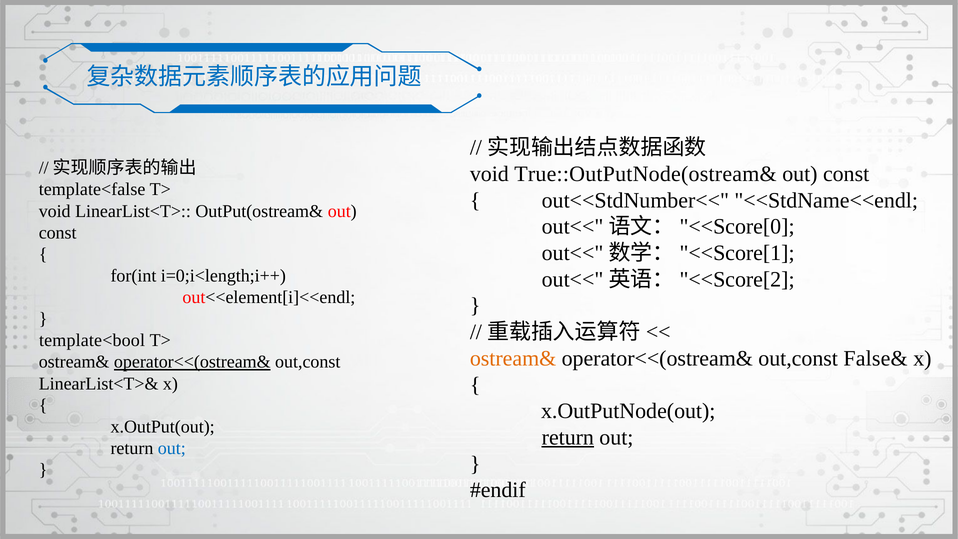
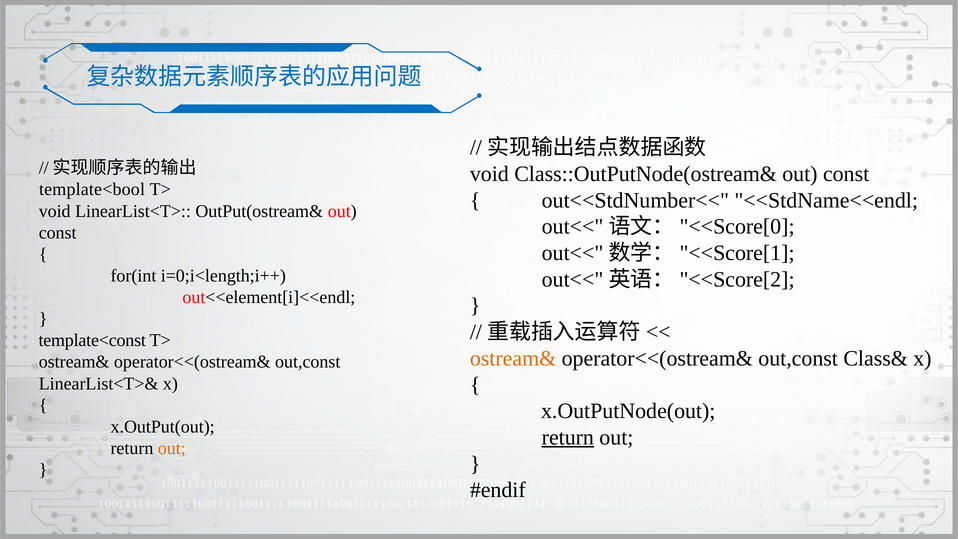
True::OutPutNode(ostream&: True::OutPutNode(ostream& -> Class::OutPutNode(ostream&
template<false: template<false -> template<bool
template<bool: template<bool -> template<const
False&: False& -> Class&
operator<<(ostream& at (192, 362) underline: present -> none
out at (172, 448) colour: blue -> orange
